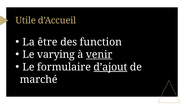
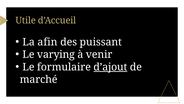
être: être -> afin
function: function -> puissant
venir underline: present -> none
